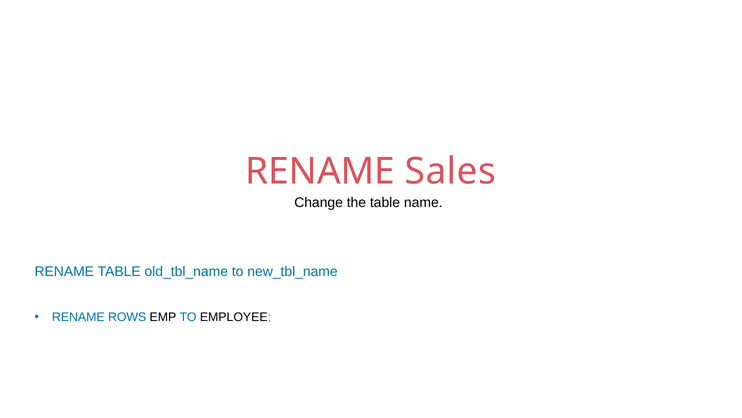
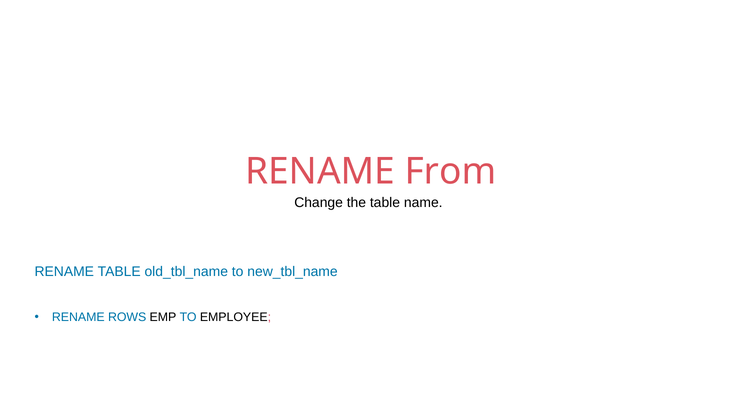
Sales: Sales -> From
